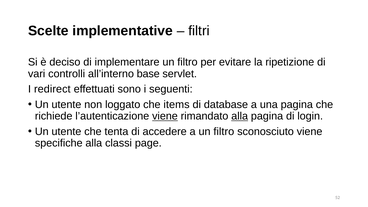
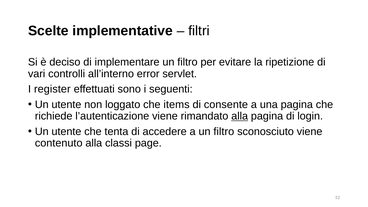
base: base -> error
redirect: redirect -> register
database: database -> consente
viene at (165, 116) underline: present -> none
specifiche: specifiche -> contenuto
